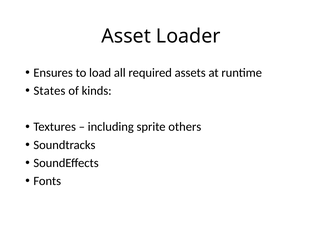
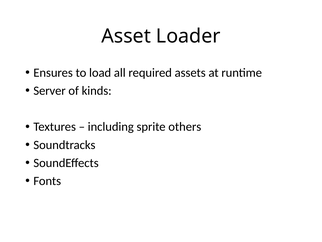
States: States -> Server
